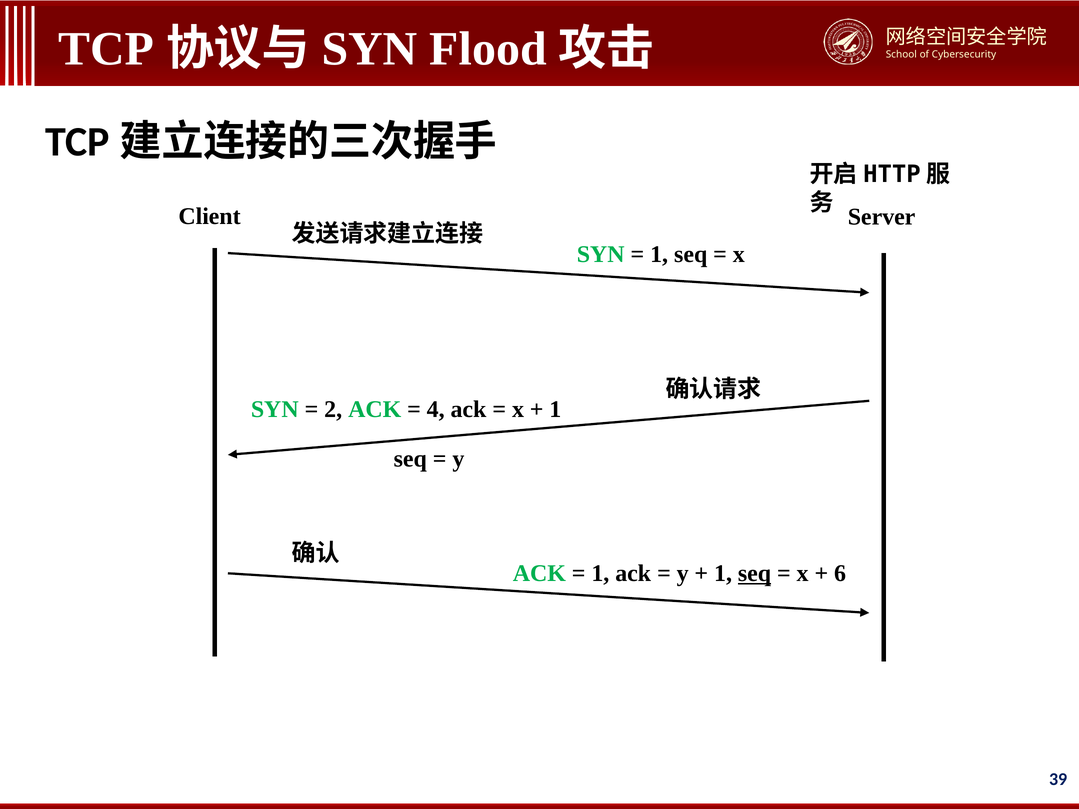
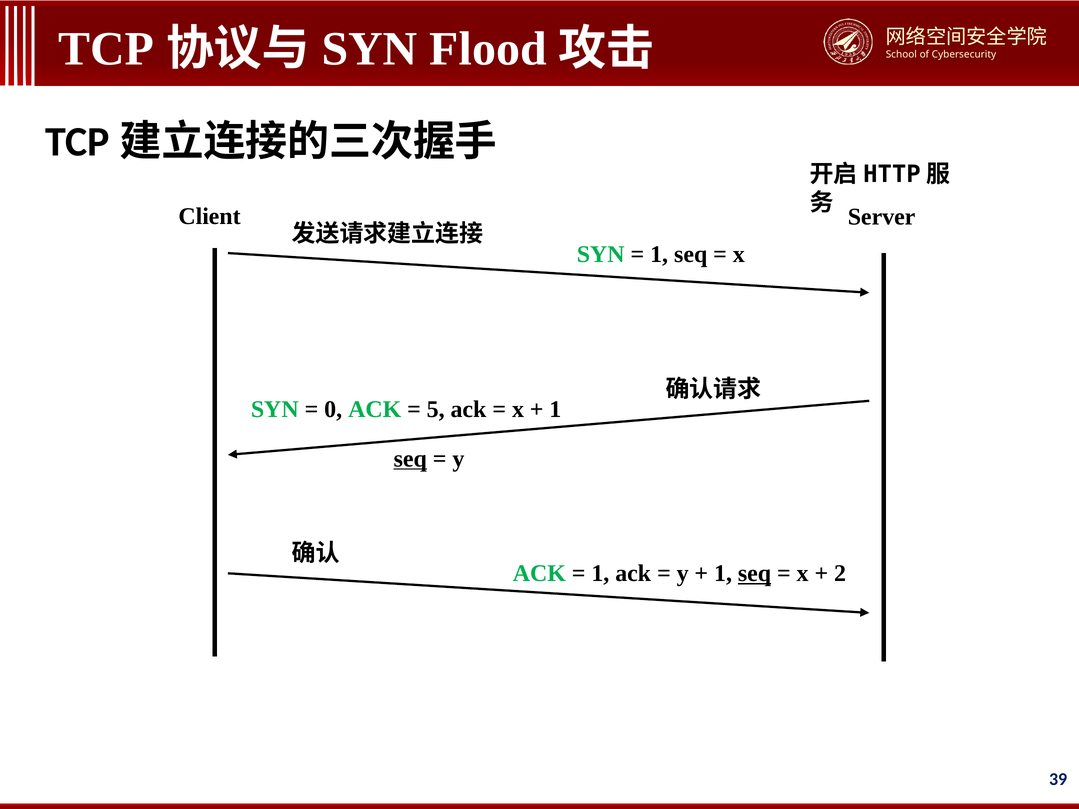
2: 2 -> 0
4: 4 -> 5
seq at (410, 459) underline: none -> present
6: 6 -> 2
